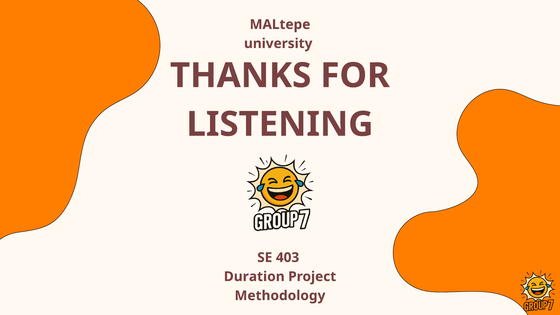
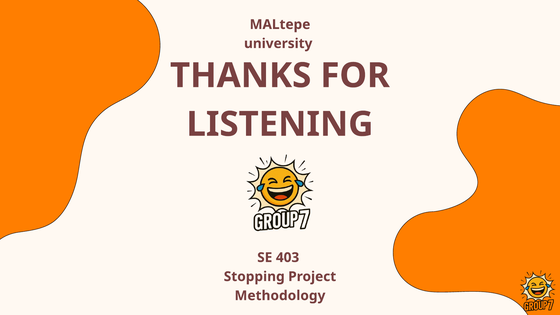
Duration: Duration -> Stopping
